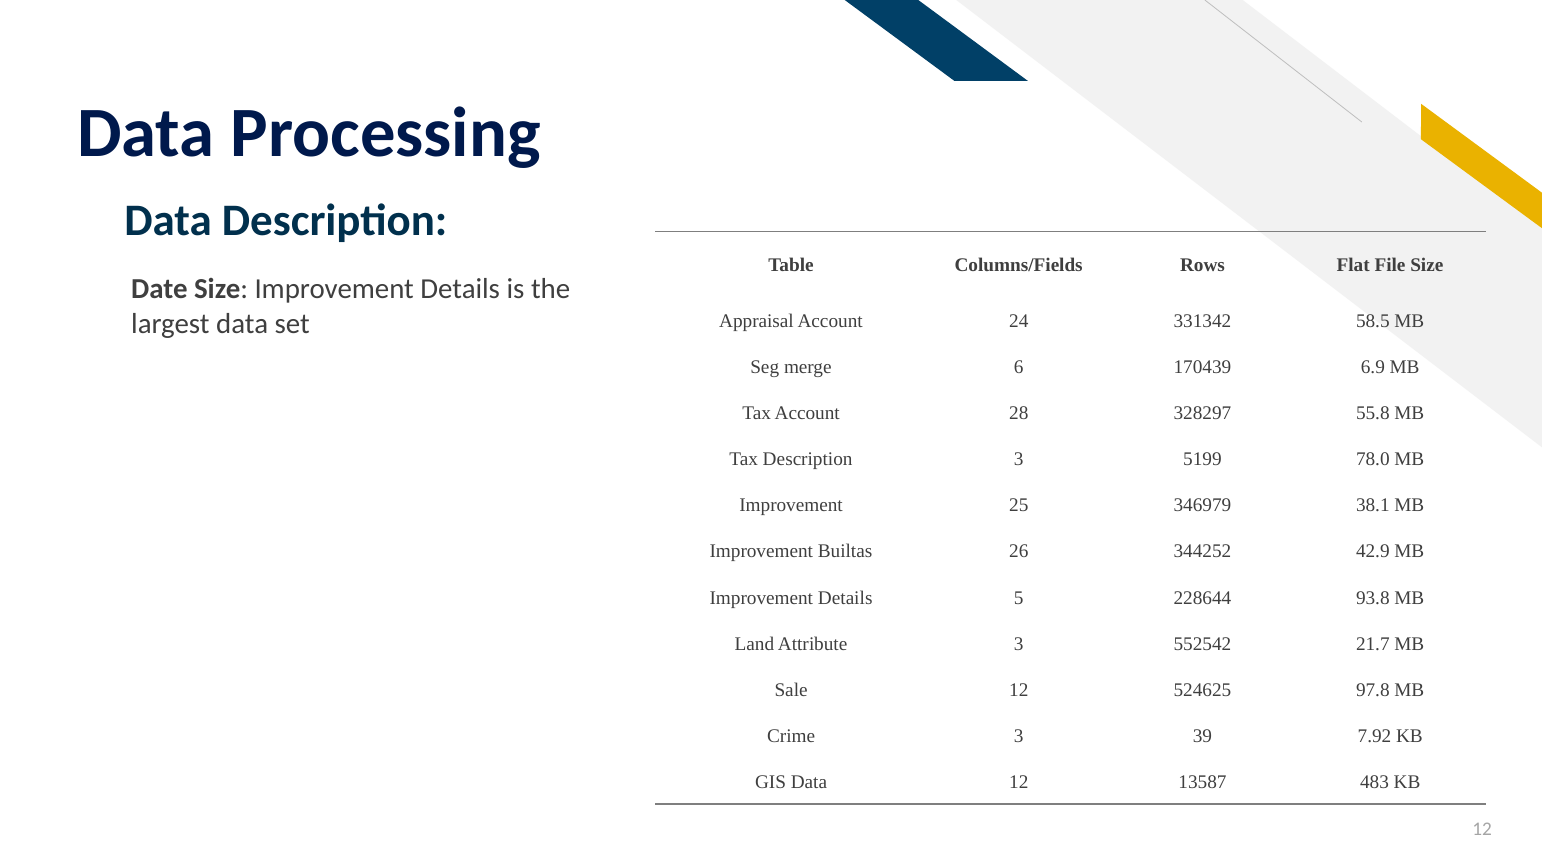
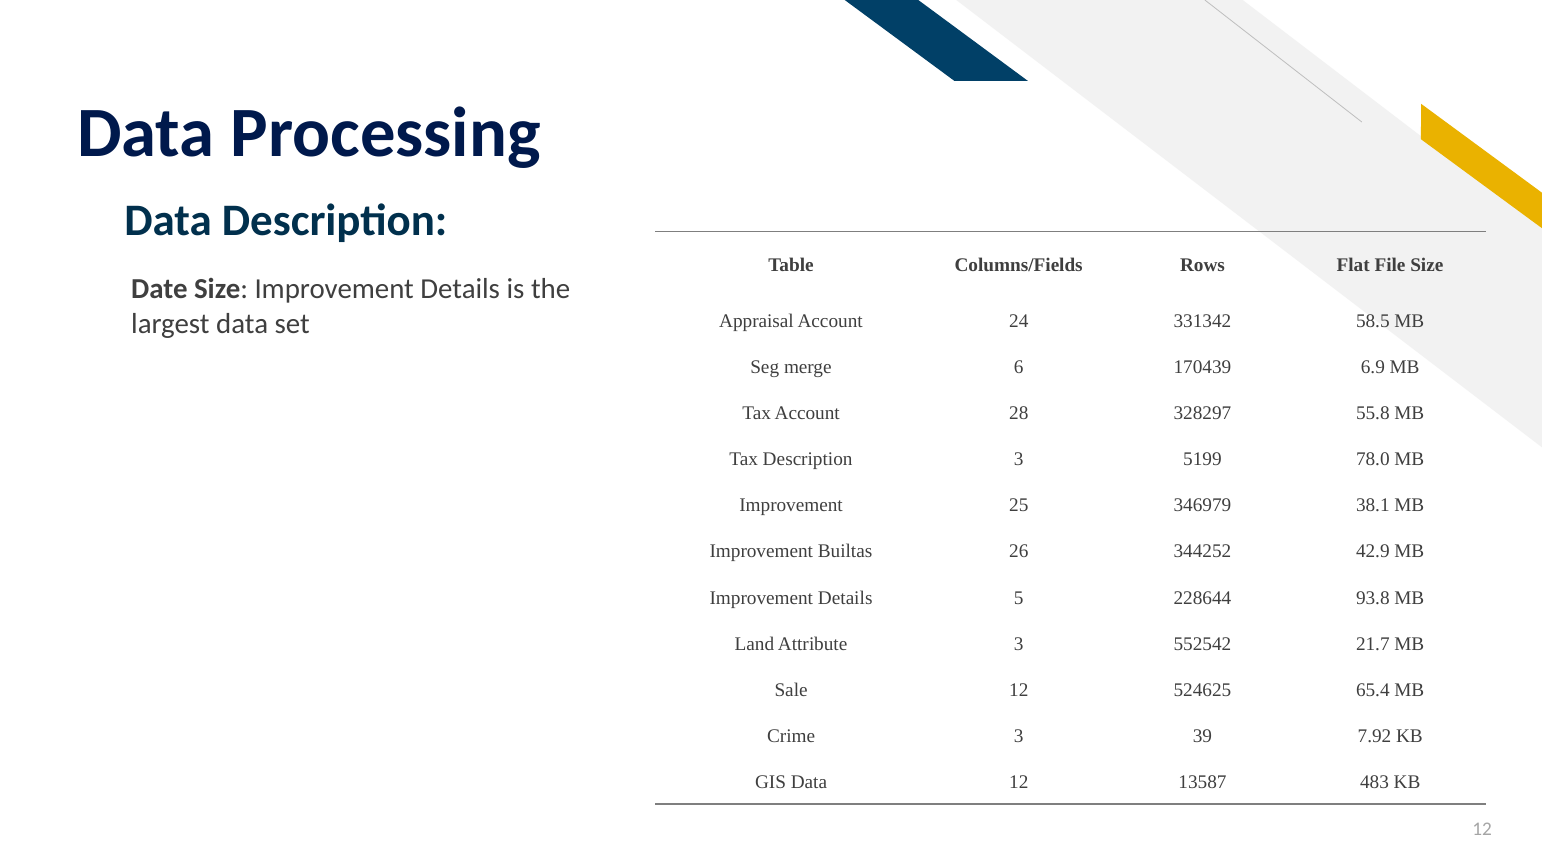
97.8: 97.8 -> 65.4
